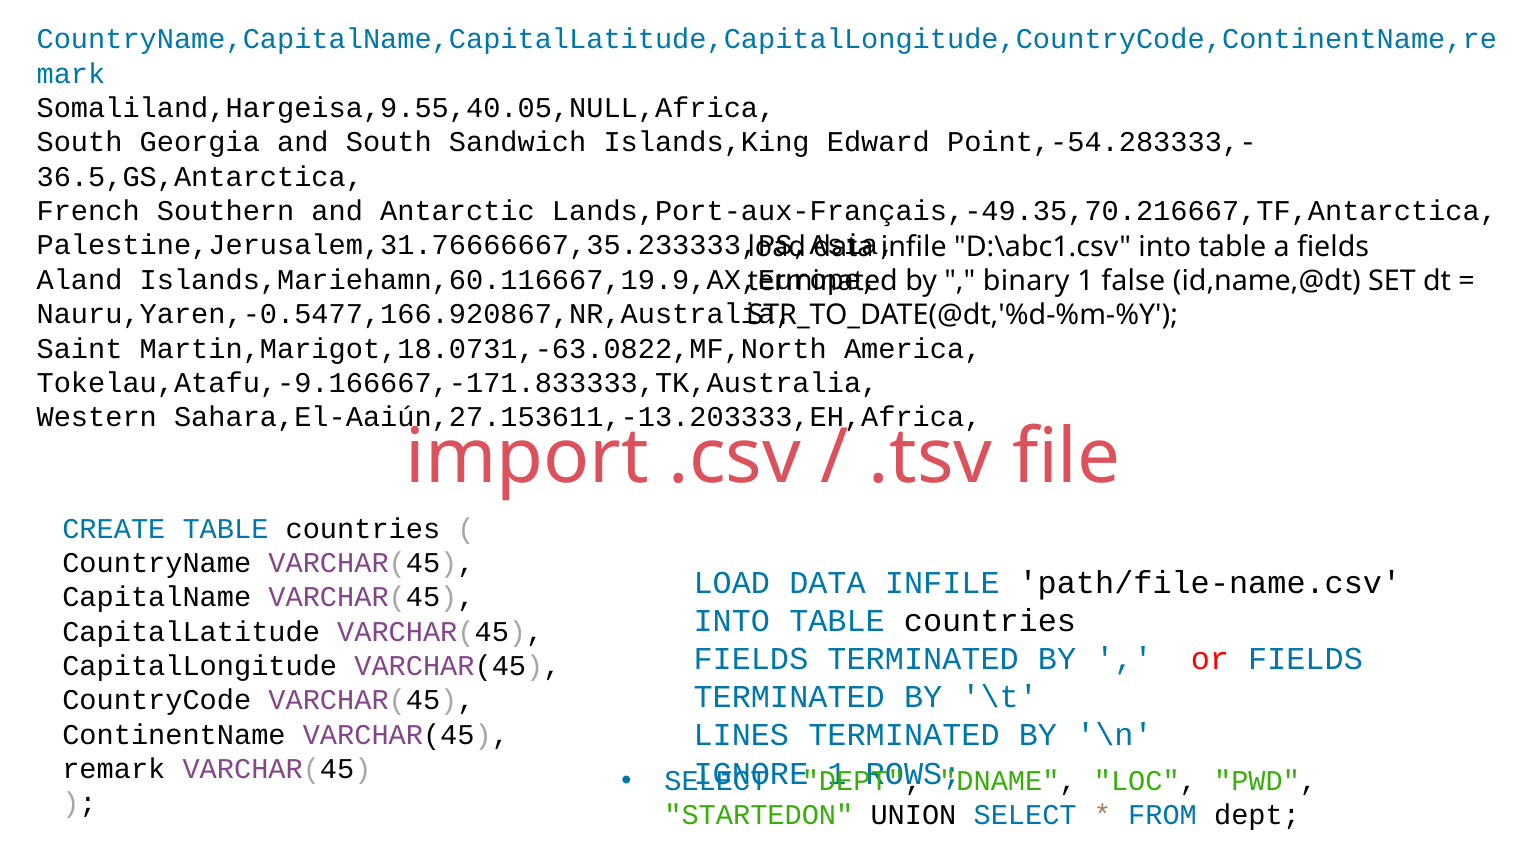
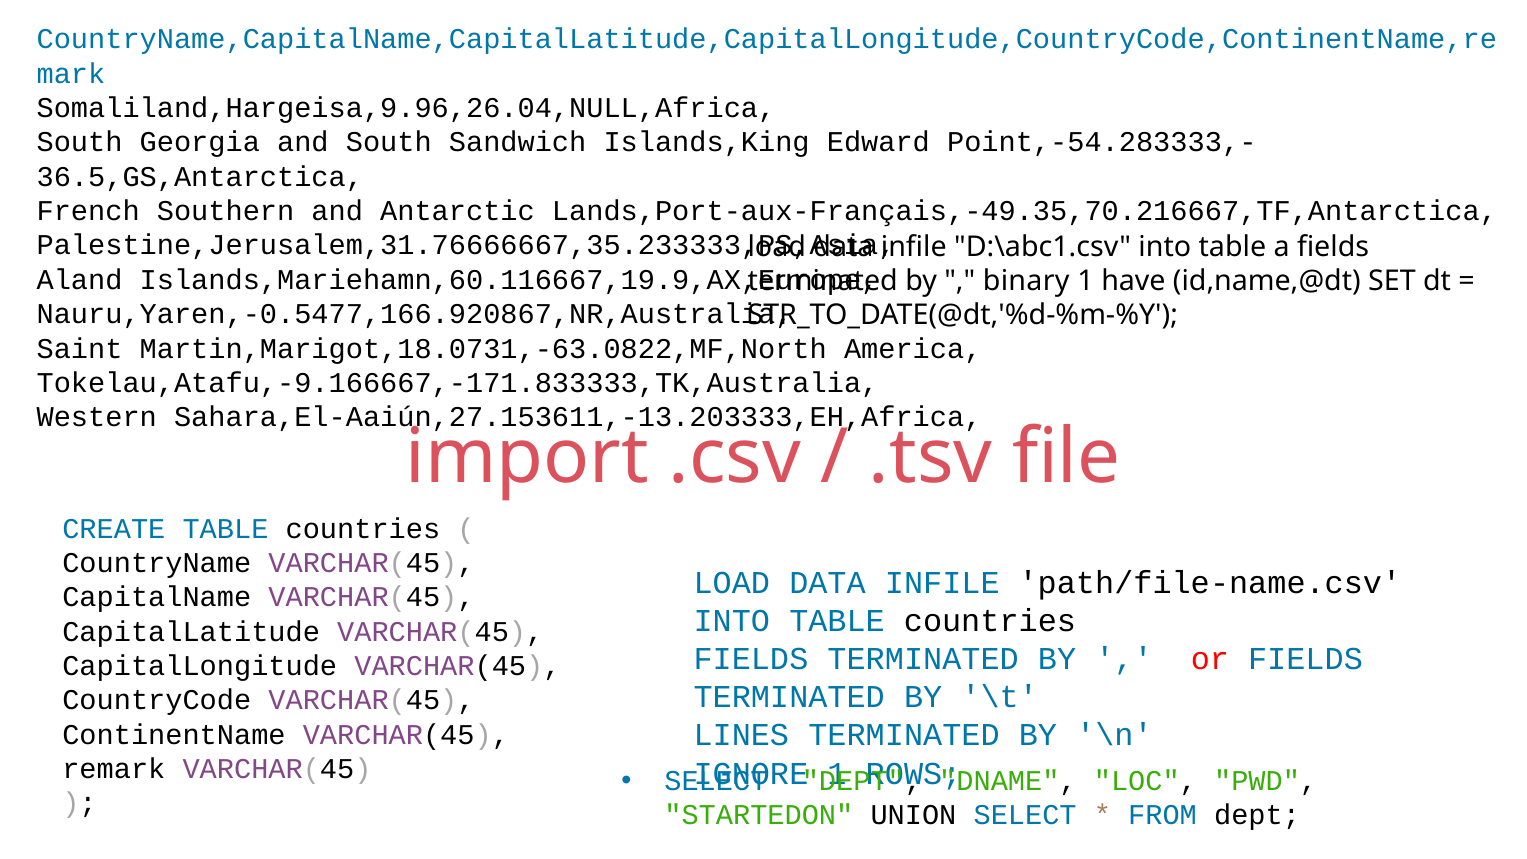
Somaliland,Hargeisa,9.55,40.05,NULL,Africa: Somaliland,Hargeisa,9.55,40.05,NULL,Africa -> Somaliland,Hargeisa,9.96,26.04,NULL,Africa
false: false -> have
